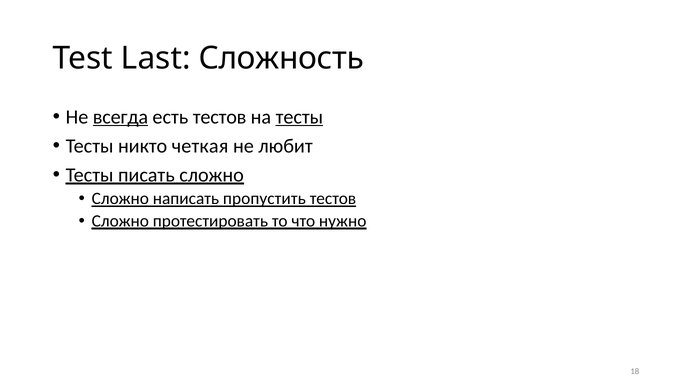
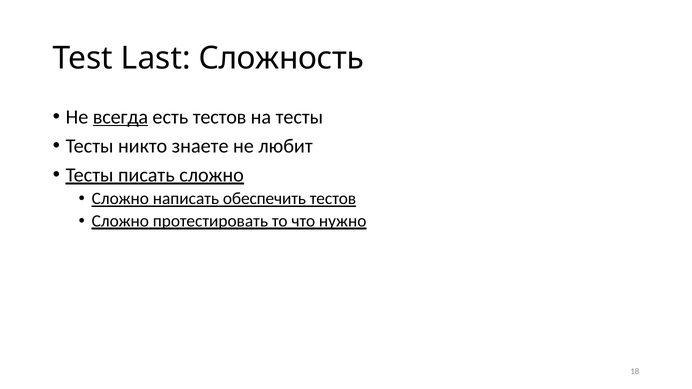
тесты at (299, 117) underline: present -> none
четкая: четкая -> знаете
пропустить: пропустить -> обеспечить
